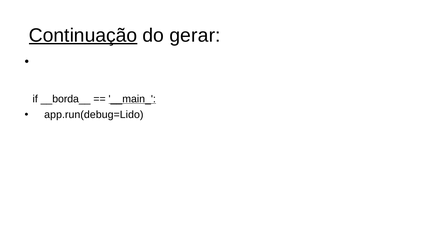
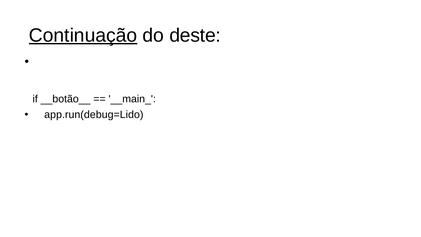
gerar: gerar -> deste
__borda__: __borda__ -> __botão__
__main_ underline: present -> none
